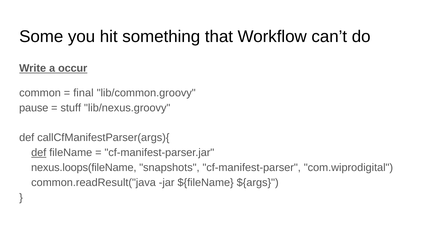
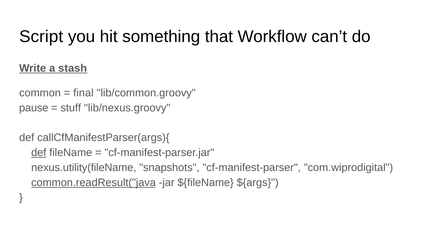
Some: Some -> Script
occur: occur -> stash
nexus.loops(fileName: nexus.loops(fileName -> nexus.utility(fileName
common.readResult("java underline: none -> present
